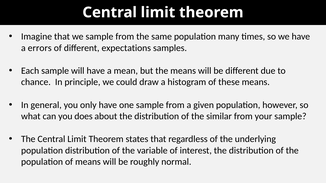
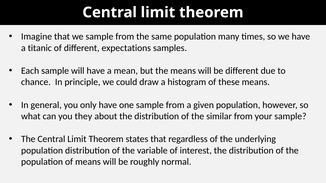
errors: errors -> titanic
does: does -> they
